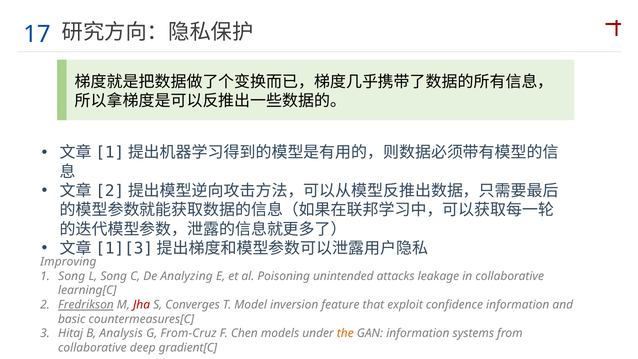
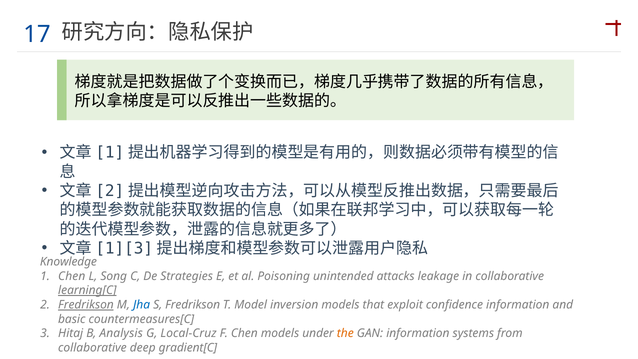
Improving: Improving -> Knowledge
Song at (72, 276): Song -> Chen
Analyzing: Analyzing -> Strategies
learning[C underline: none -> present
Jha colour: red -> blue
S Converges: Converges -> Fredrikson
inversion feature: feature -> models
From-Cruz: From-Cruz -> Local-Cruz
